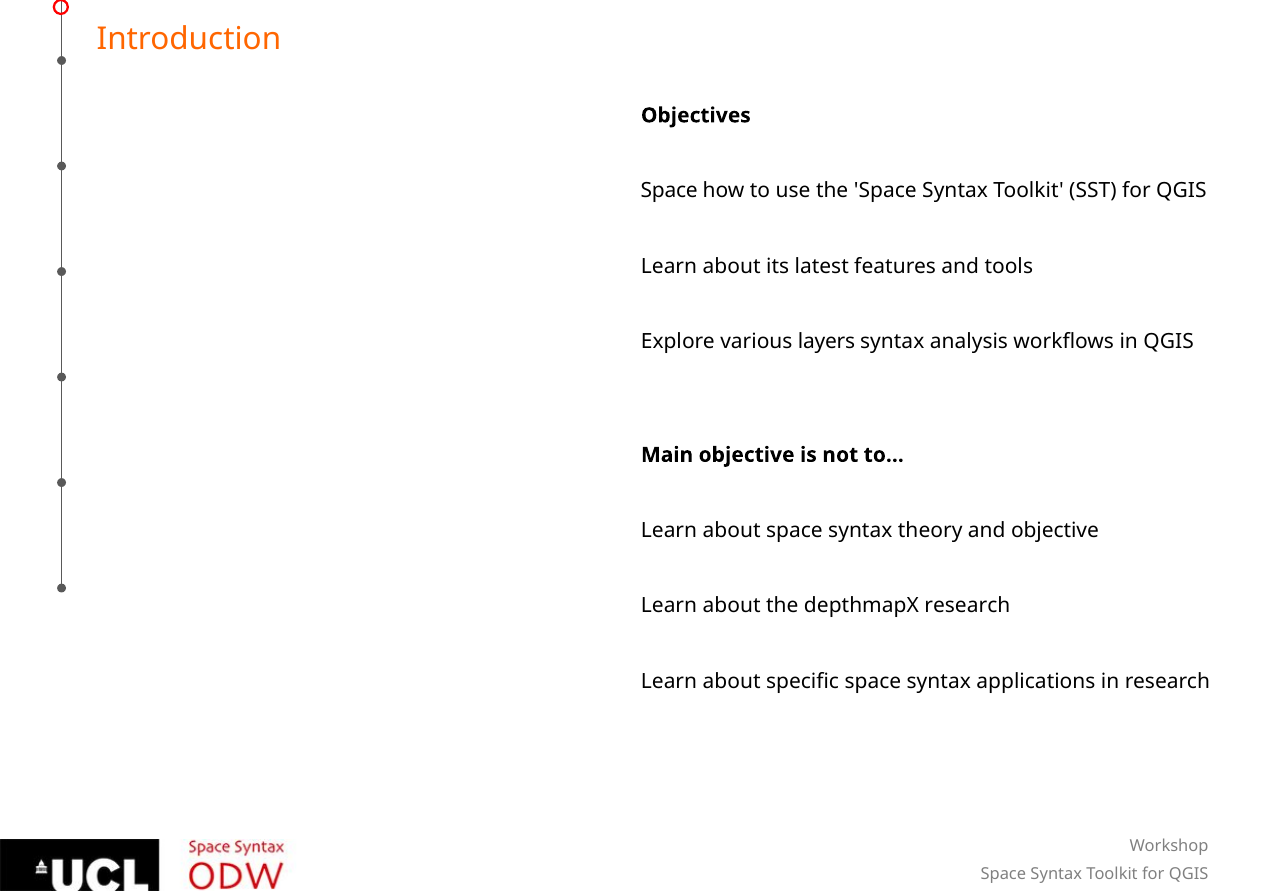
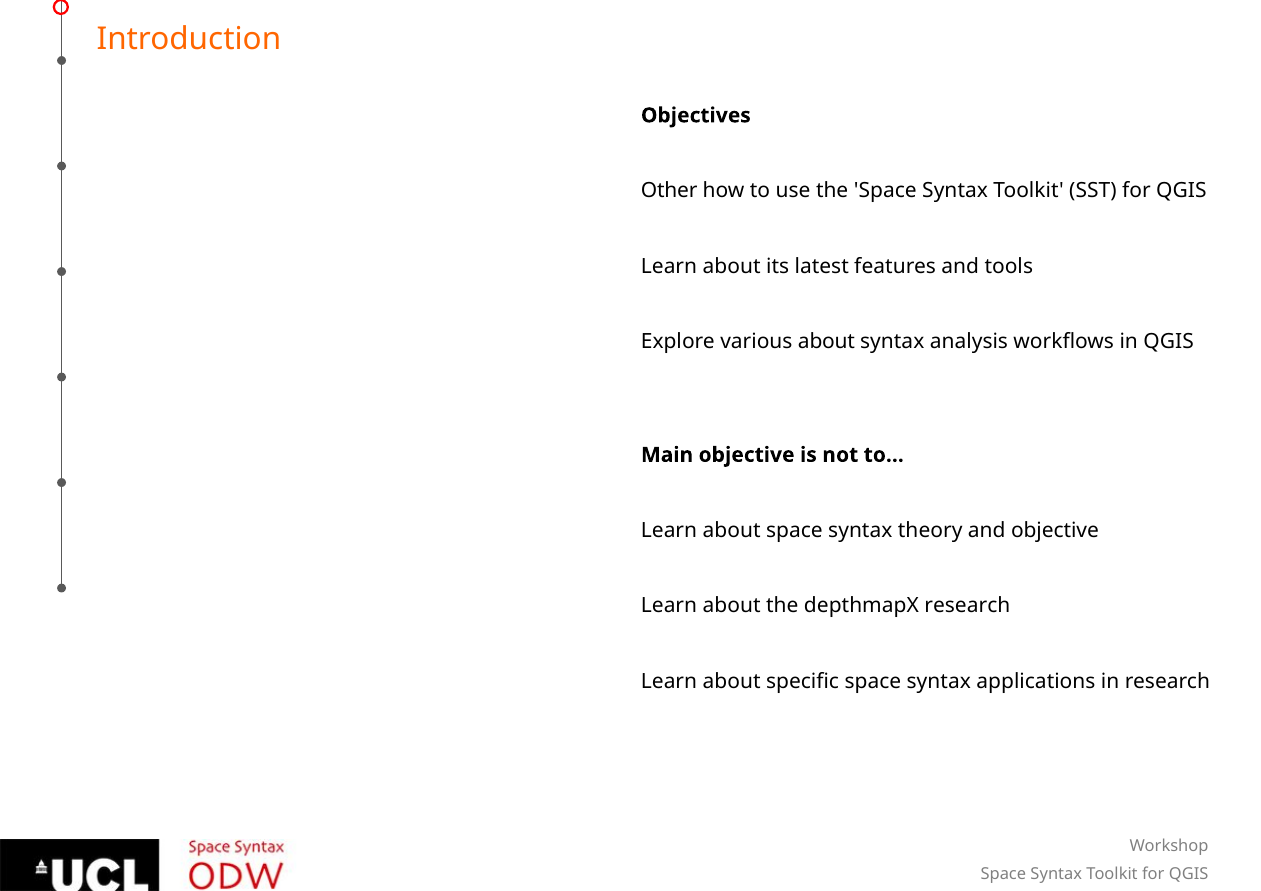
Space at (669, 191): Space -> Other
various layers: layers -> about
